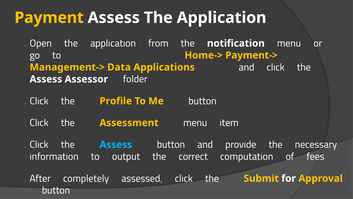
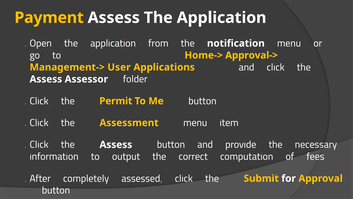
Payment->: Payment-> -> Approval->
Data: Data -> User
Profile: Profile -> Permit
Assess at (116, 144) colour: light blue -> white
